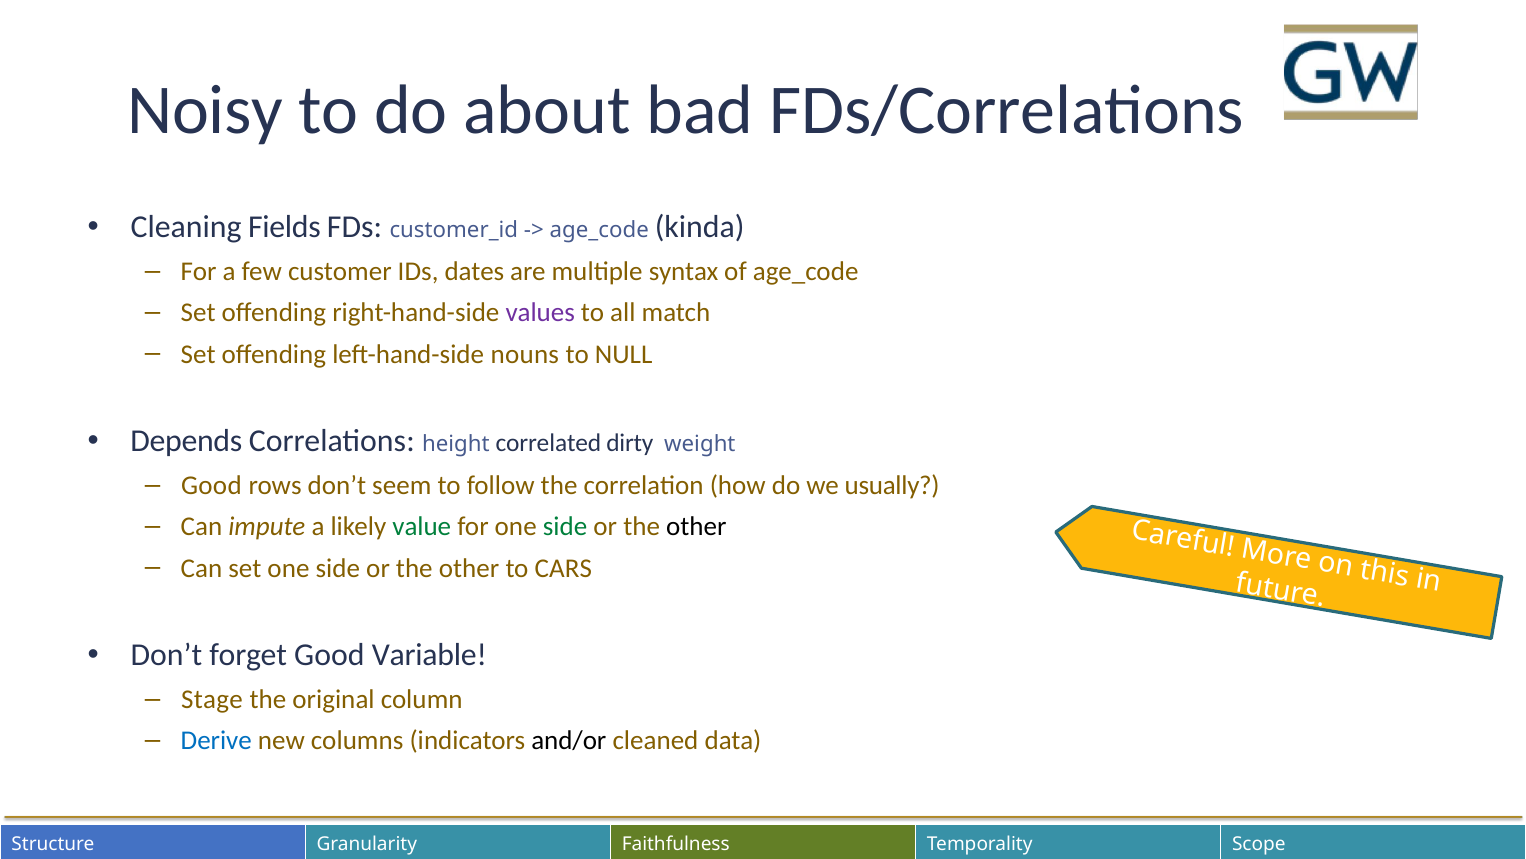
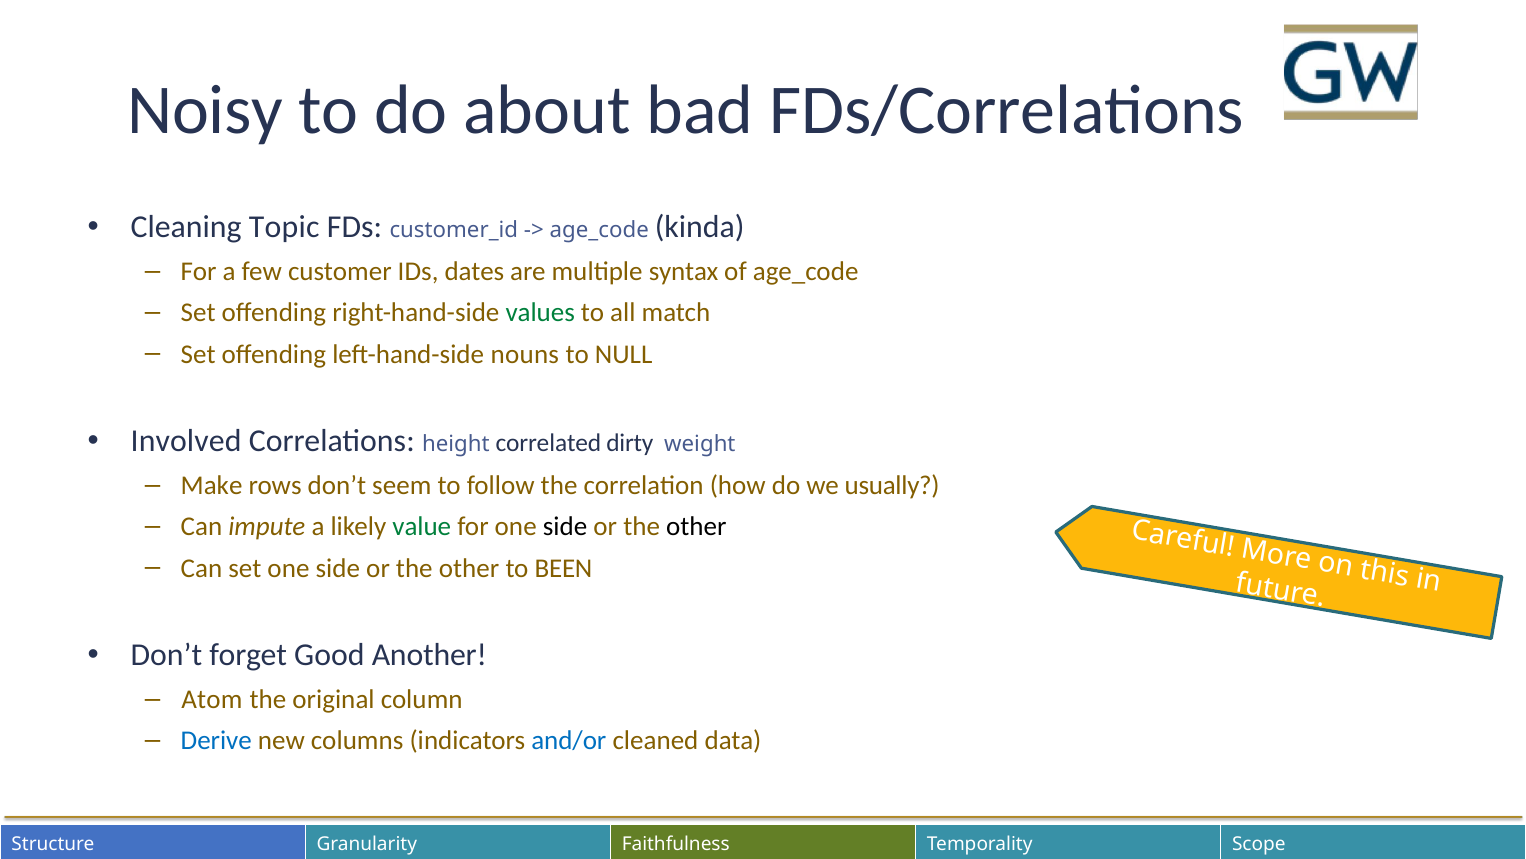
Fields: Fields -> Topic
values colour: purple -> green
Depends: Depends -> Involved
Good at (211, 485): Good -> Make
side at (565, 526) colour: green -> black
CARS: CARS -> BEEN
Variable: Variable -> Another
Stage: Stage -> Atom
and/or colour: black -> blue
